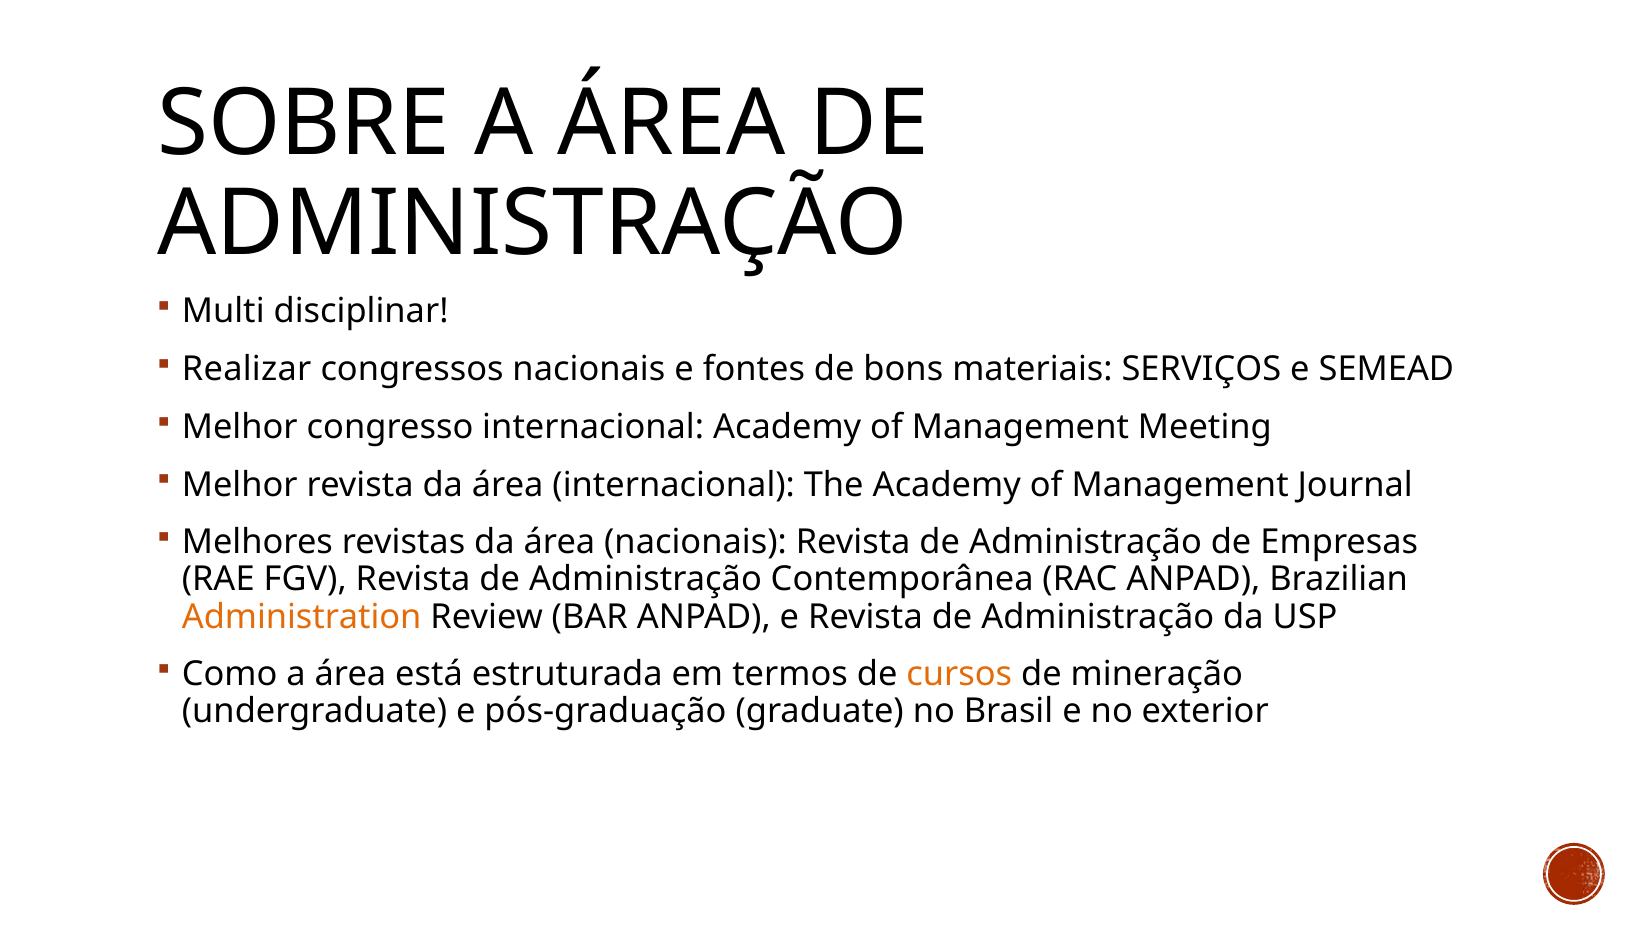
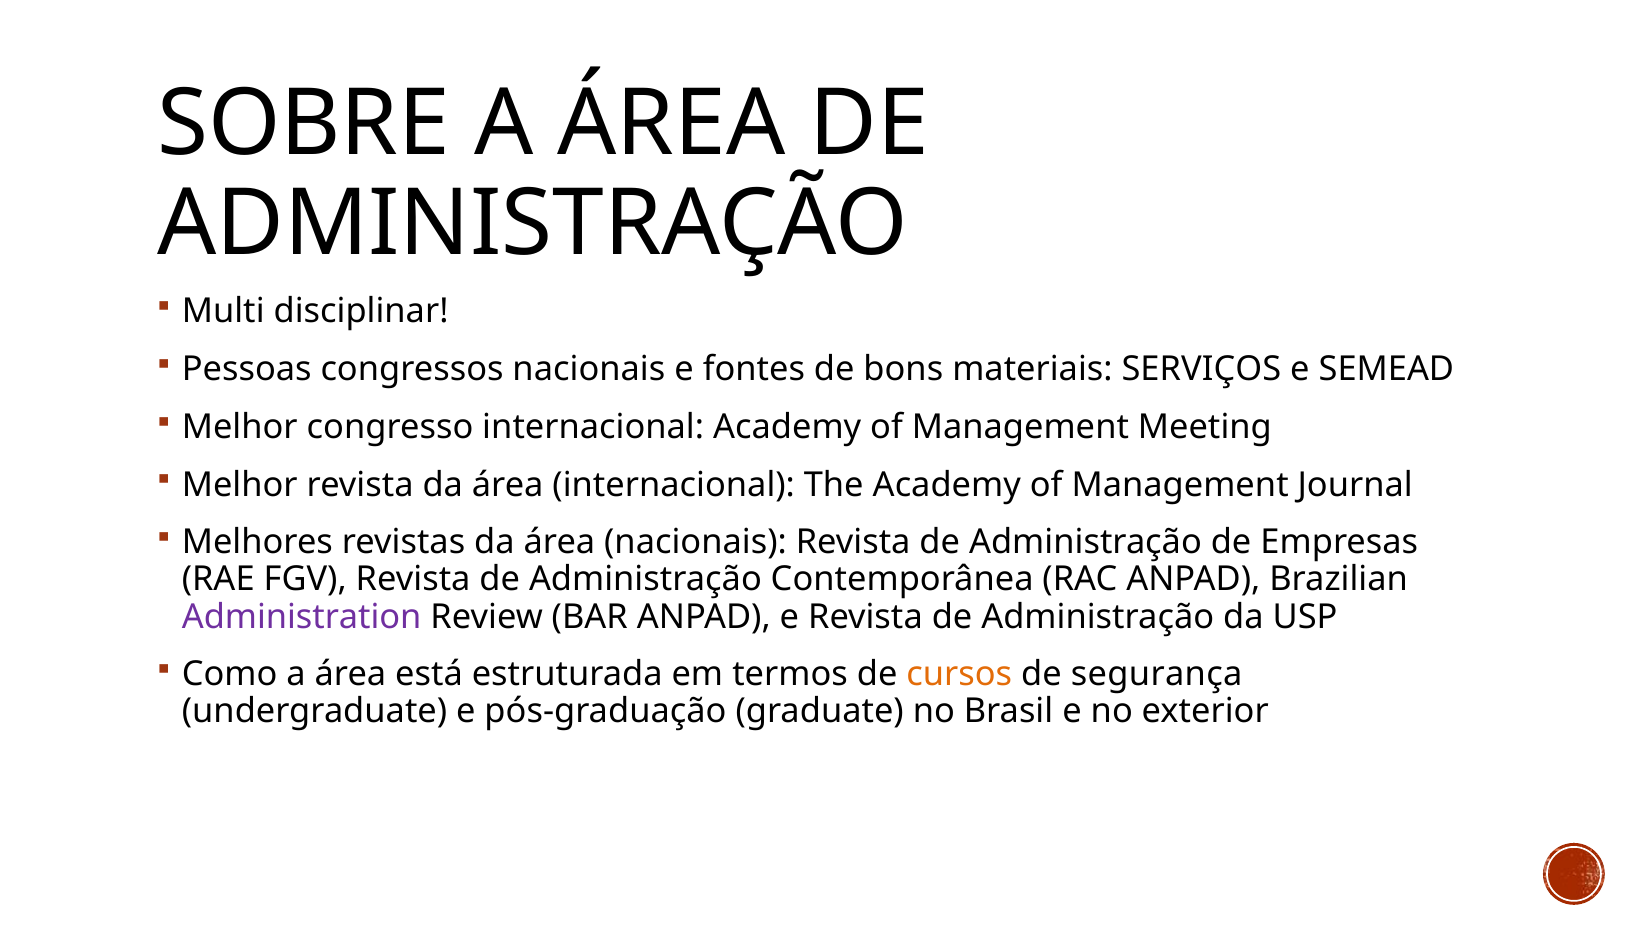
Realizar: Realizar -> Pessoas
Administration colour: orange -> purple
mineração: mineração -> segurança
